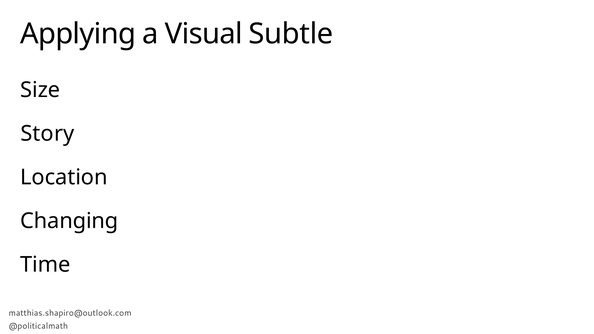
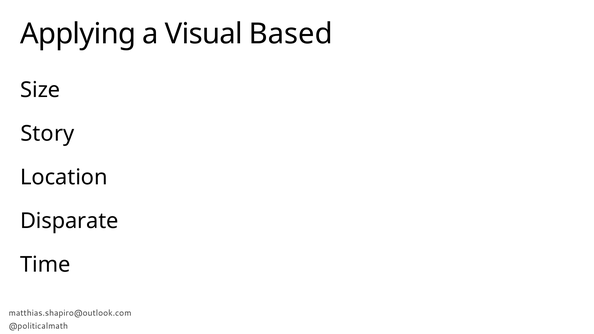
Subtle: Subtle -> Based
Changing: Changing -> Disparate
